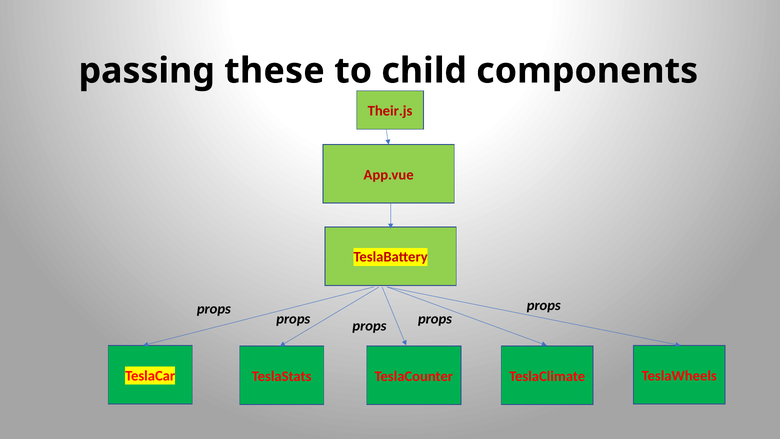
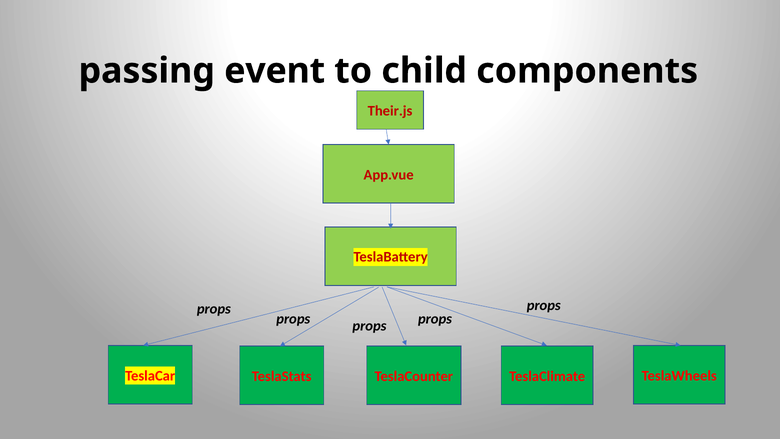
these: these -> event
